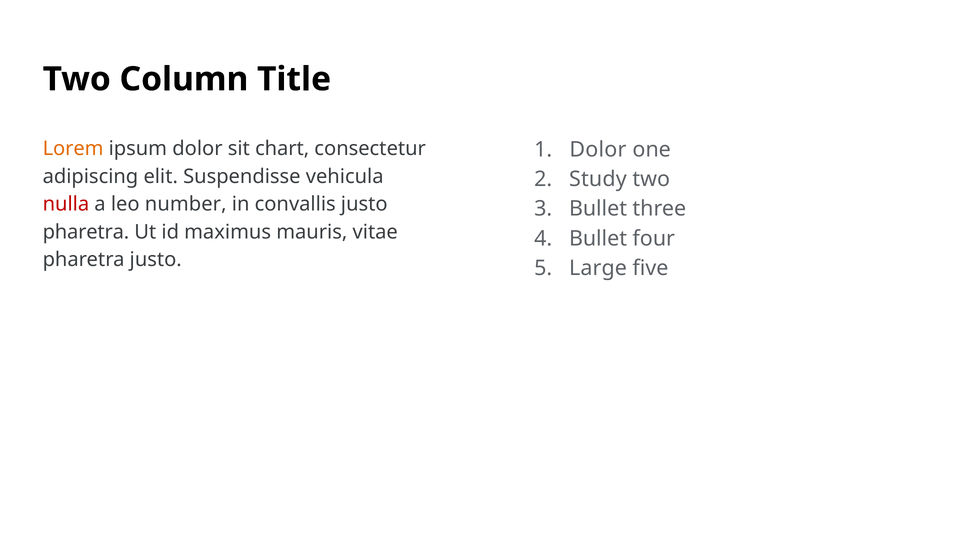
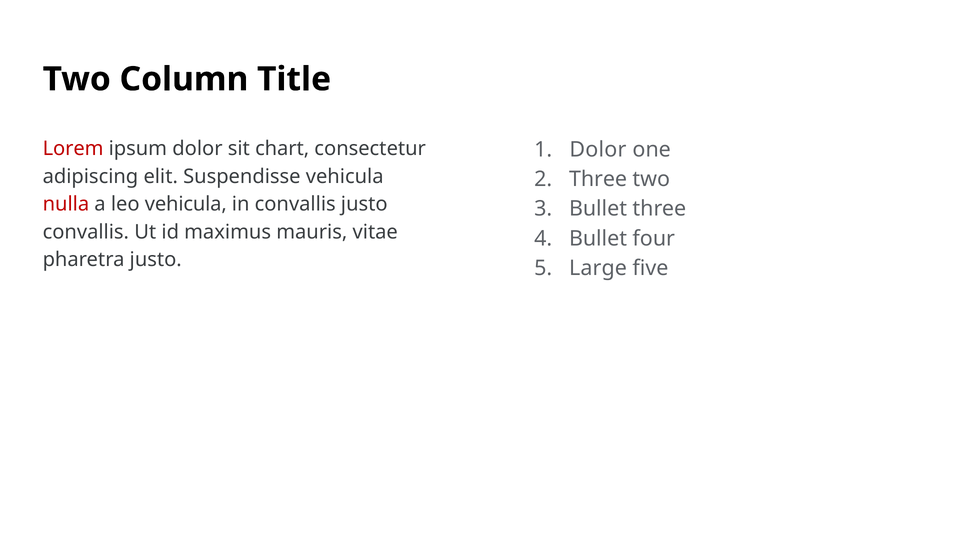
Lorem colour: orange -> red
Study at (598, 179): Study -> Three
leo number: number -> vehicula
pharetra at (86, 232): pharetra -> convallis
